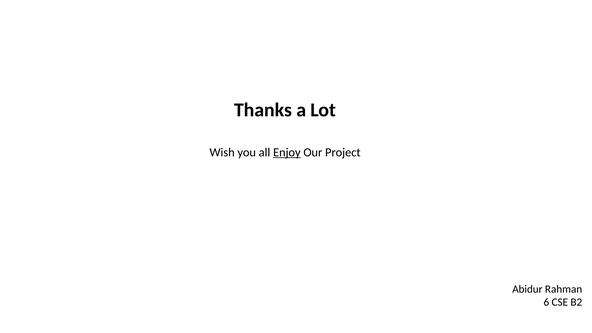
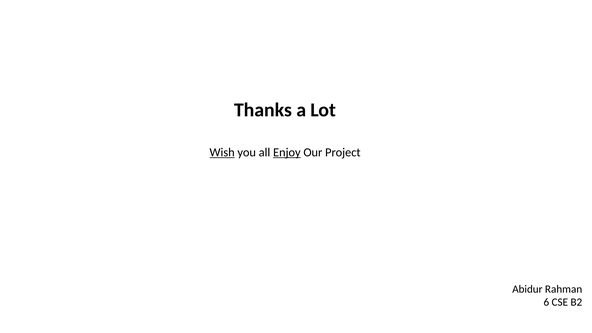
Wish underline: none -> present
